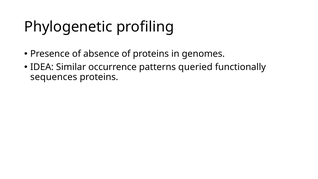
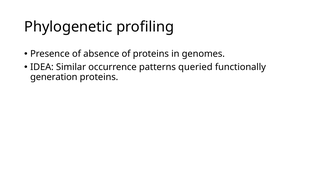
sequences: sequences -> generation
